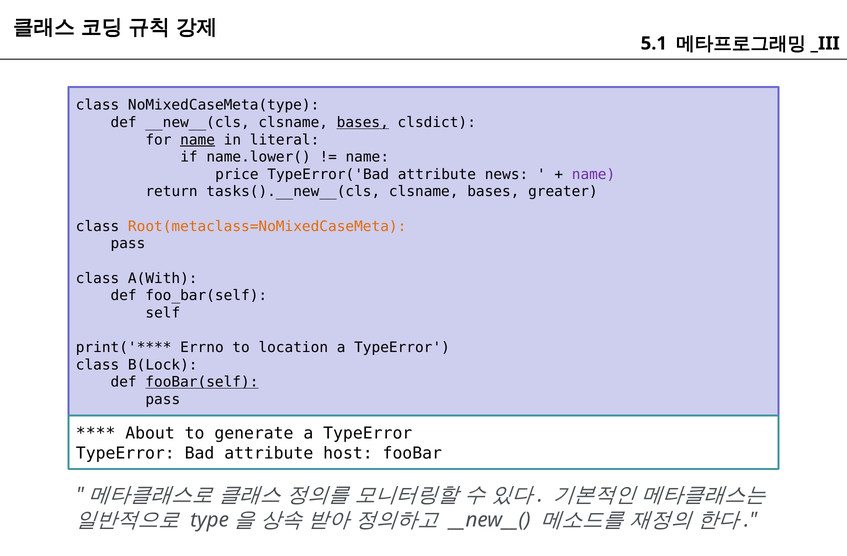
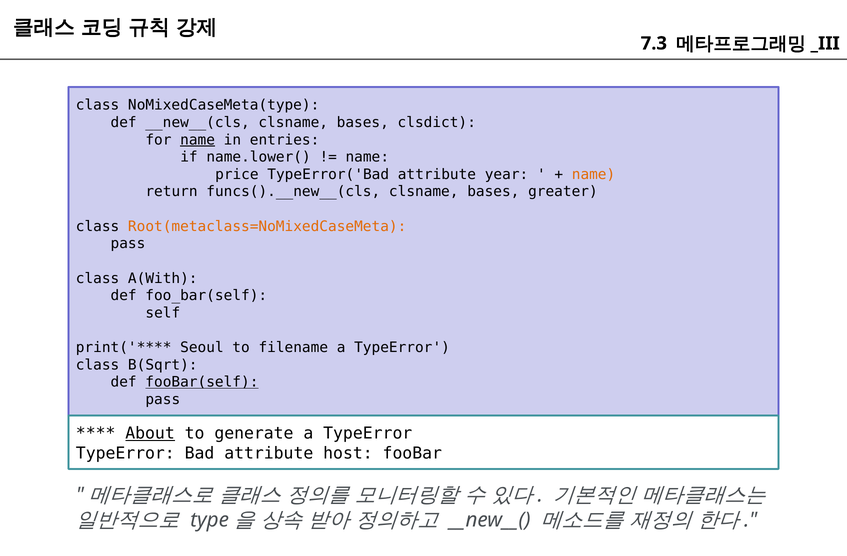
5.1: 5.1 -> 7.3
bases at (363, 123) underline: present -> none
literal: literal -> entries
news: news -> year
name at (594, 175) colour: purple -> orange
tasks().__new__(cls: tasks().__new__(cls -> funcs().__new__(cls
Errno: Errno -> Seoul
location: location -> filename
B(Lock: B(Lock -> B(Sqrt
About underline: none -> present
